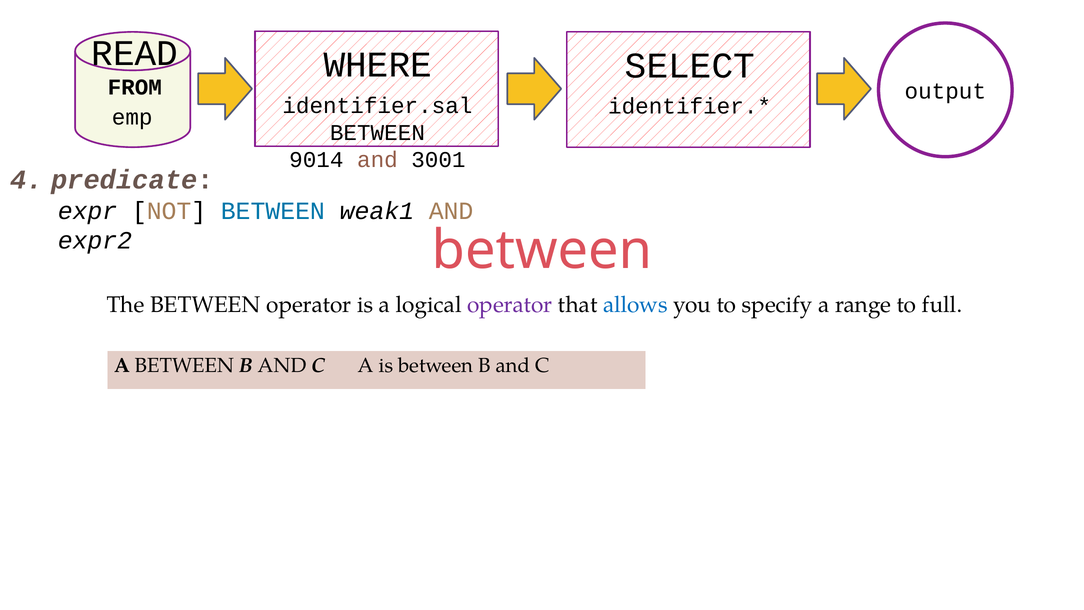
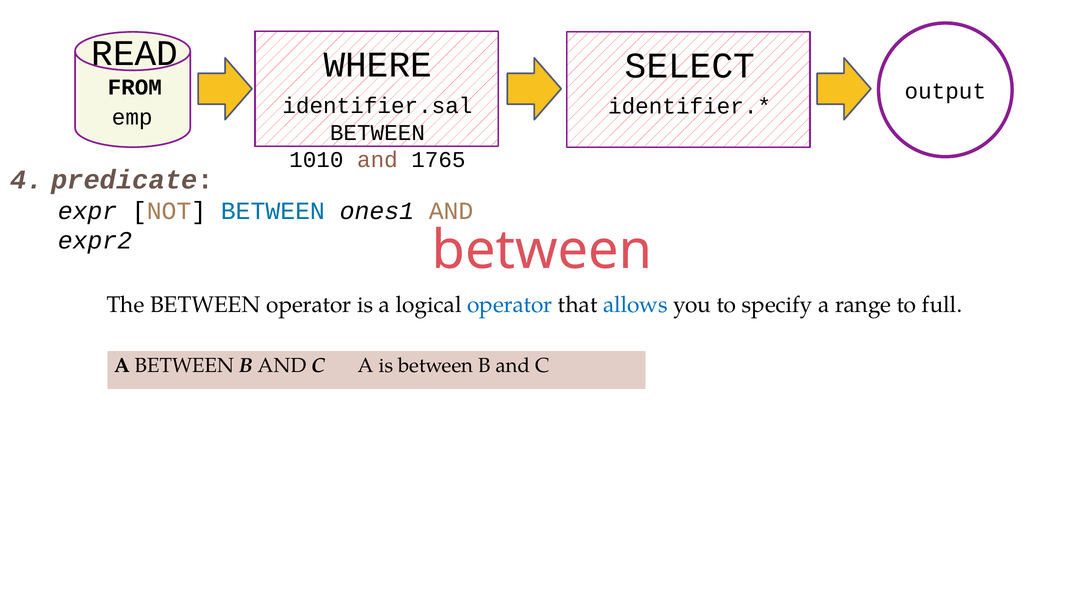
9014: 9014 -> 1010
3001: 3001 -> 1765
weak1: weak1 -> ones1
operator at (510, 305) colour: purple -> blue
